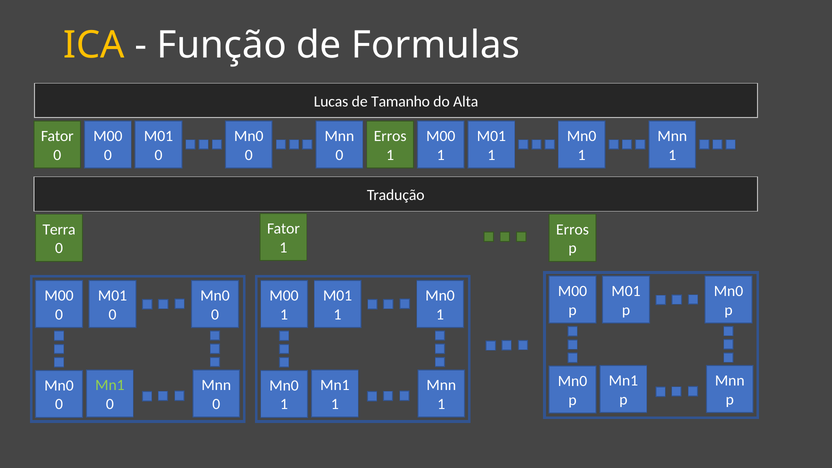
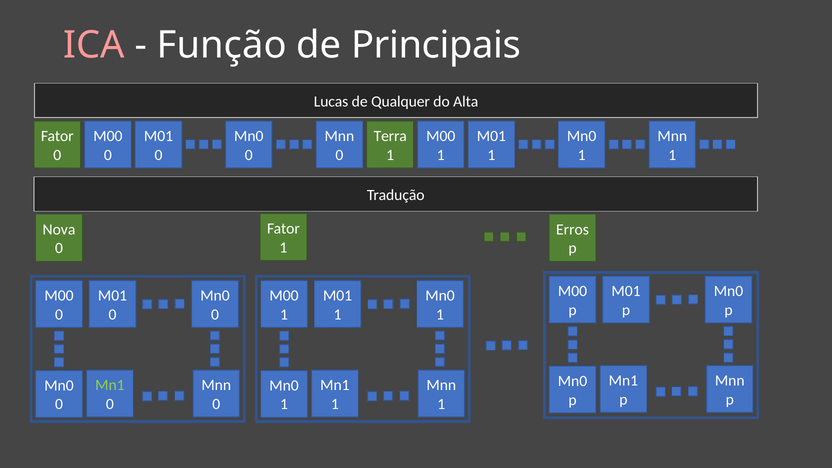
ICA colour: yellow -> pink
Formulas: Formulas -> Principais
Tamanho: Tamanho -> Qualquer
Erros at (390, 136): Erros -> Terra
Terra: Terra -> Nova
